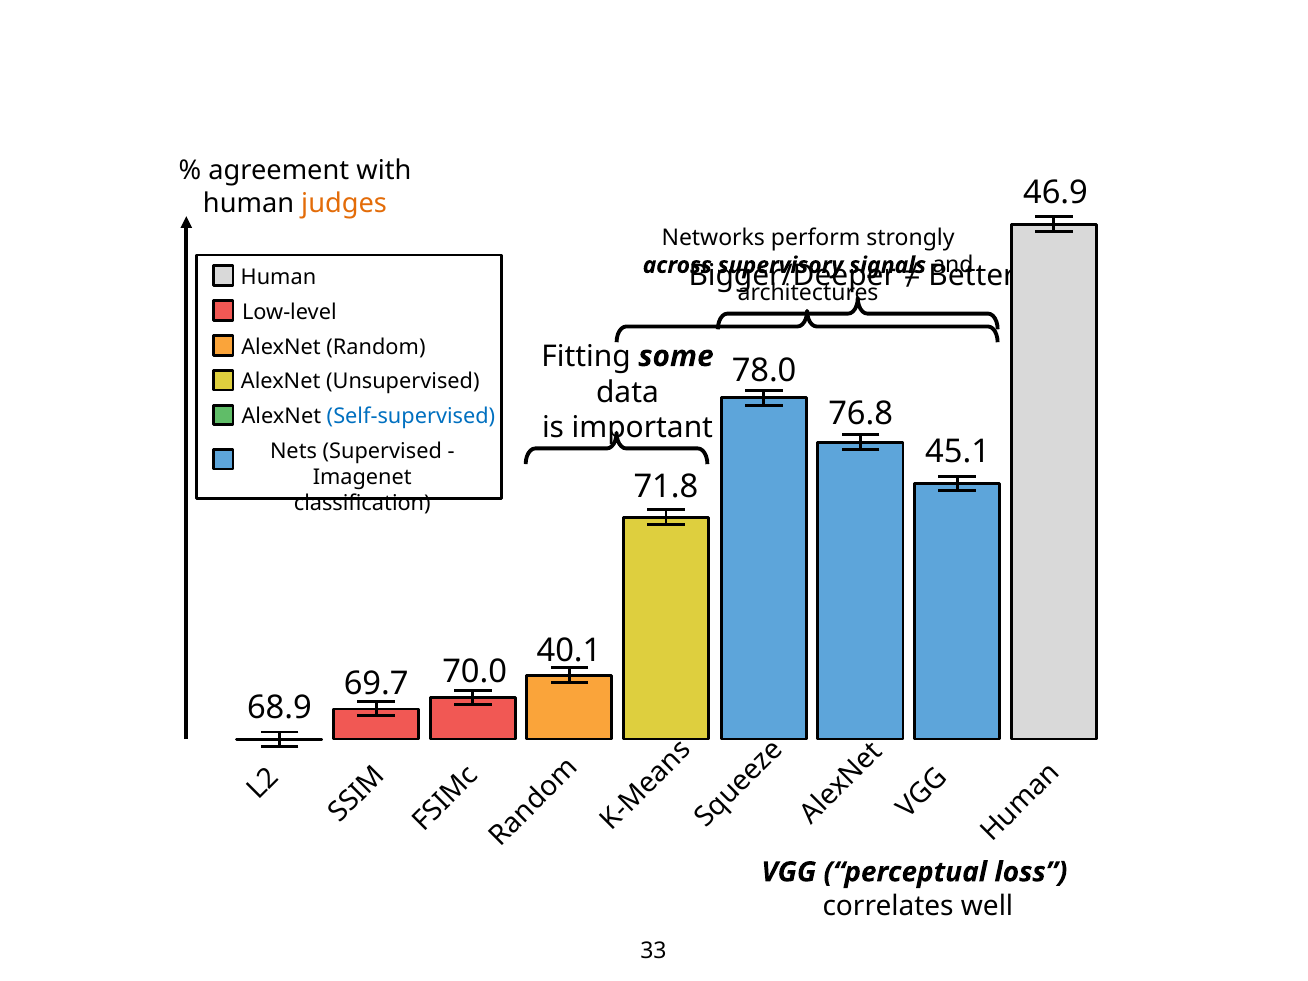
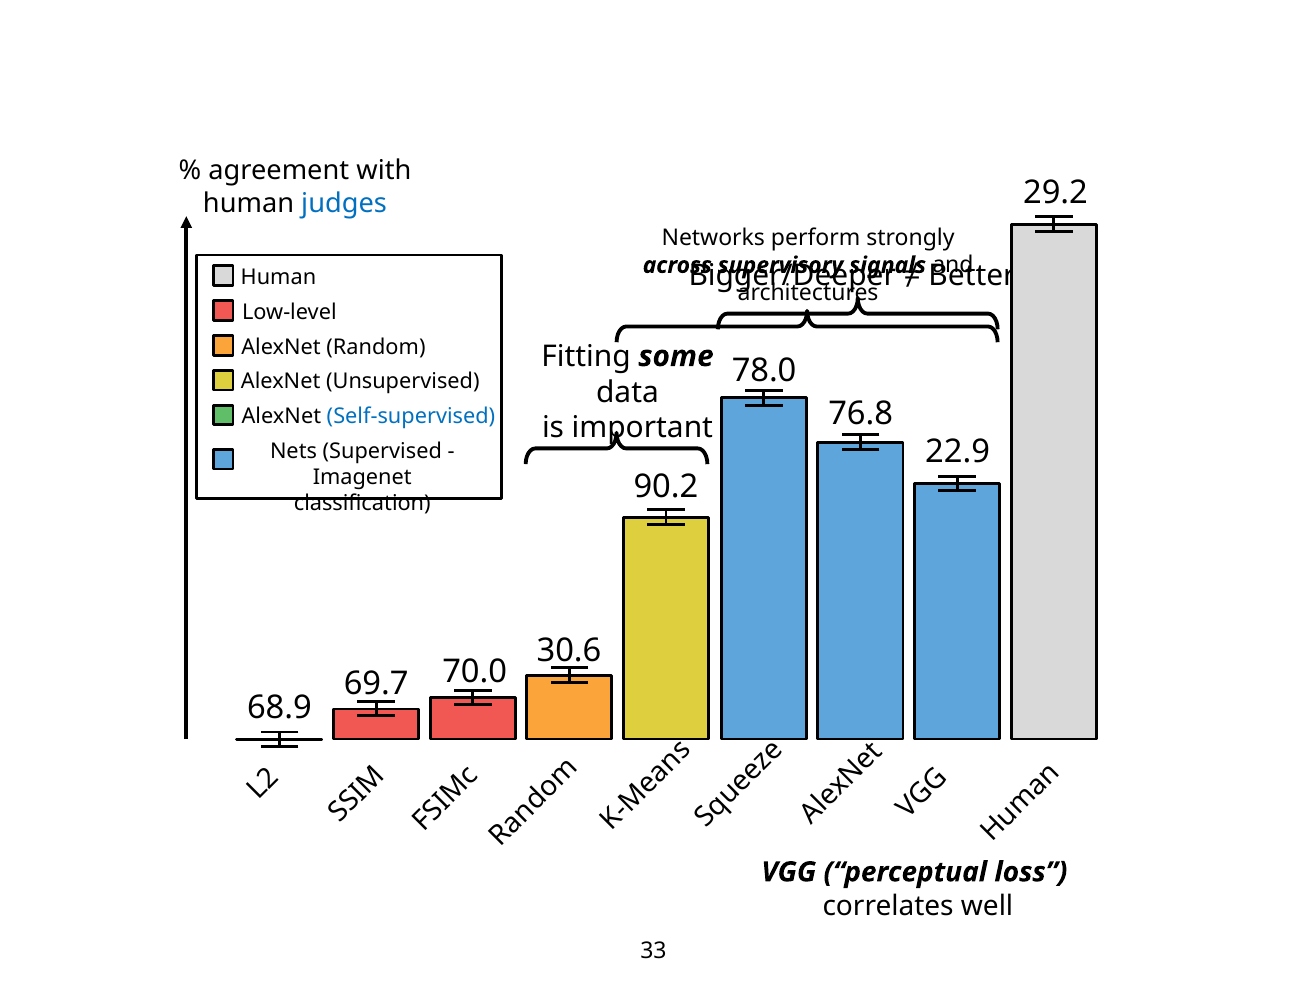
46.9: 46.9 -> 29.2
judges colour: orange -> blue
45.1: 45.1 -> 22.9
71.8: 71.8 -> 90.2
40.1: 40.1 -> 30.6
